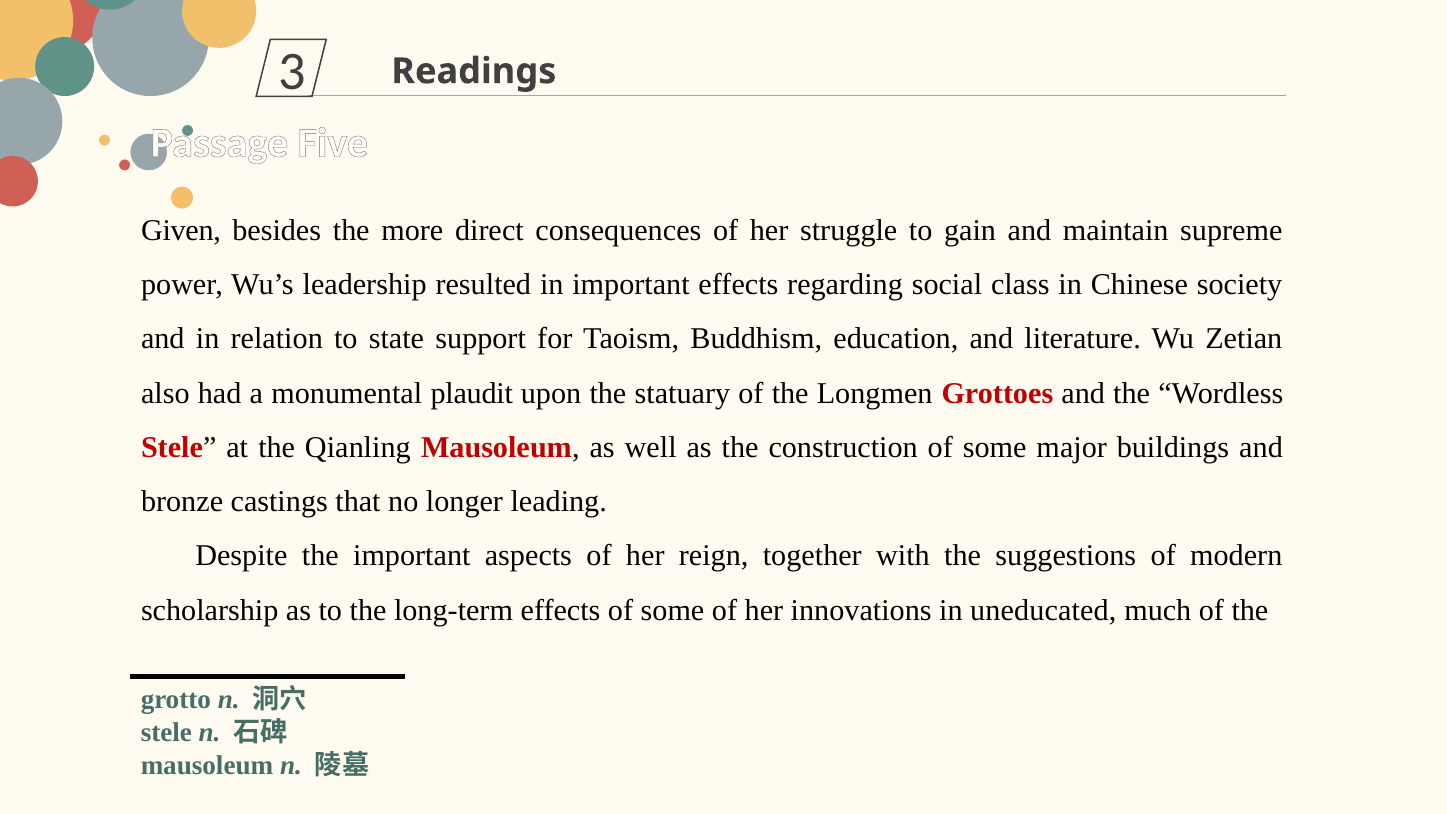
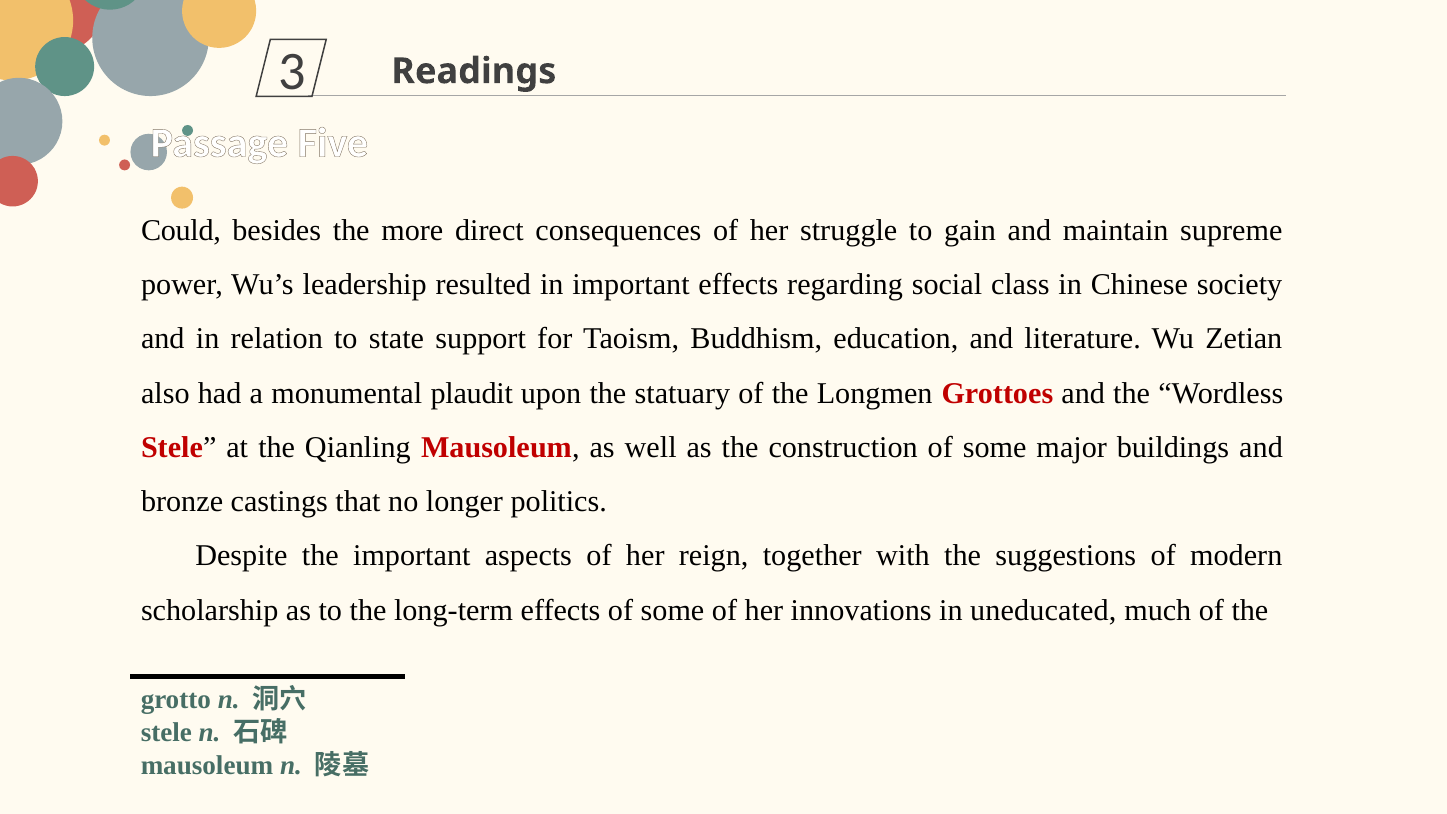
Given: Given -> Could
leading: leading -> politics
